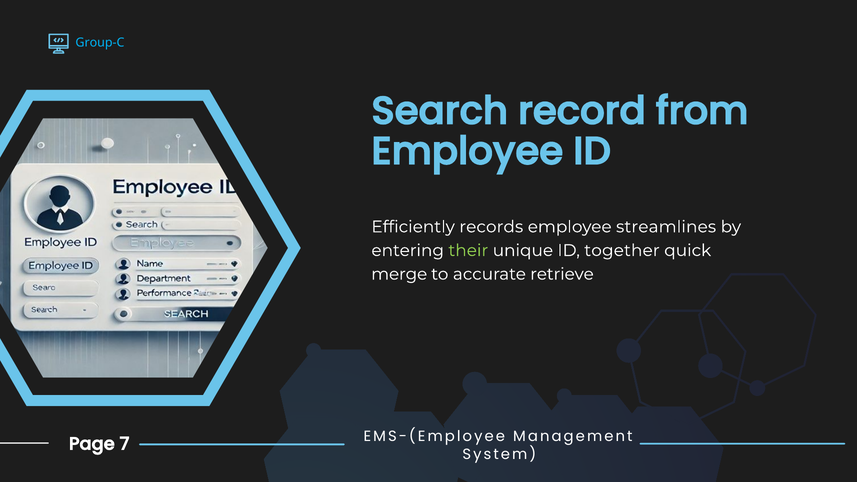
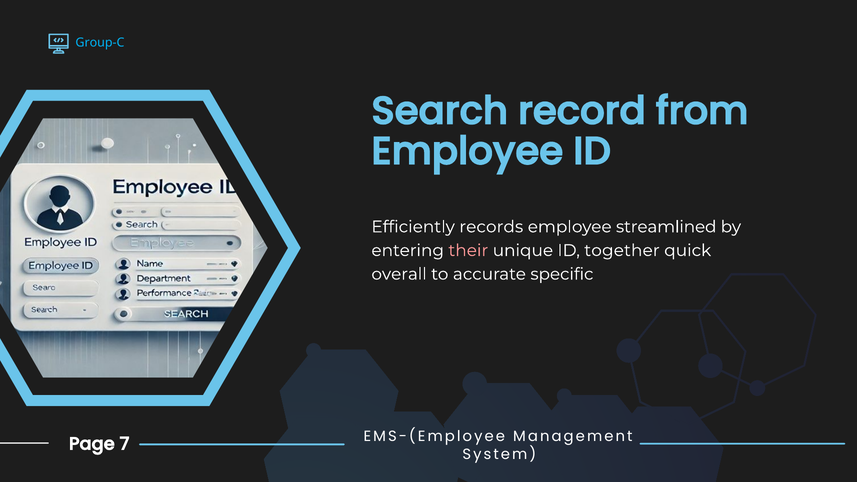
streamlines: streamlines -> streamlined
their colour: light green -> pink
merge: merge -> overall
retrieve: retrieve -> specific
